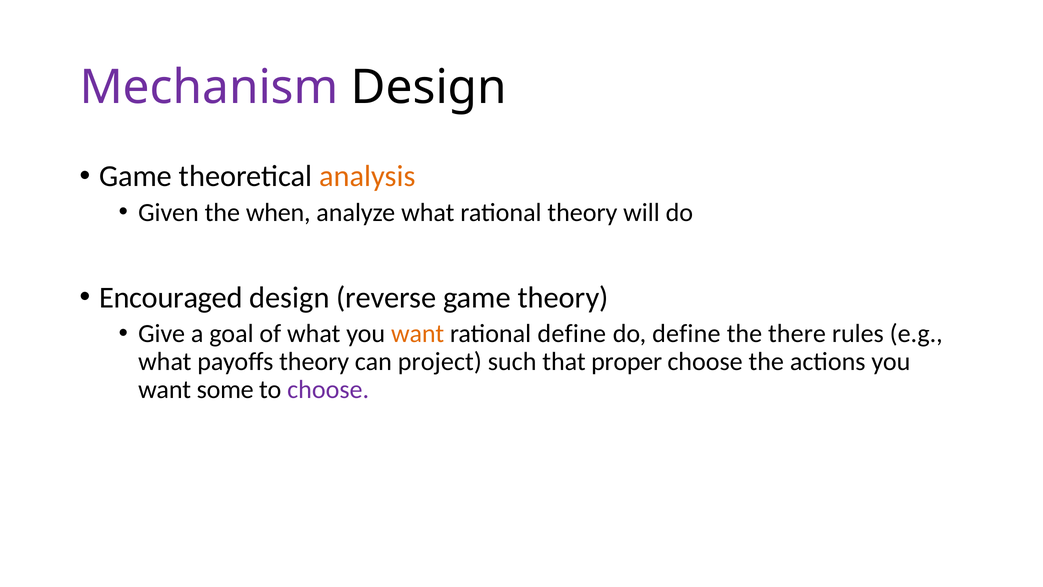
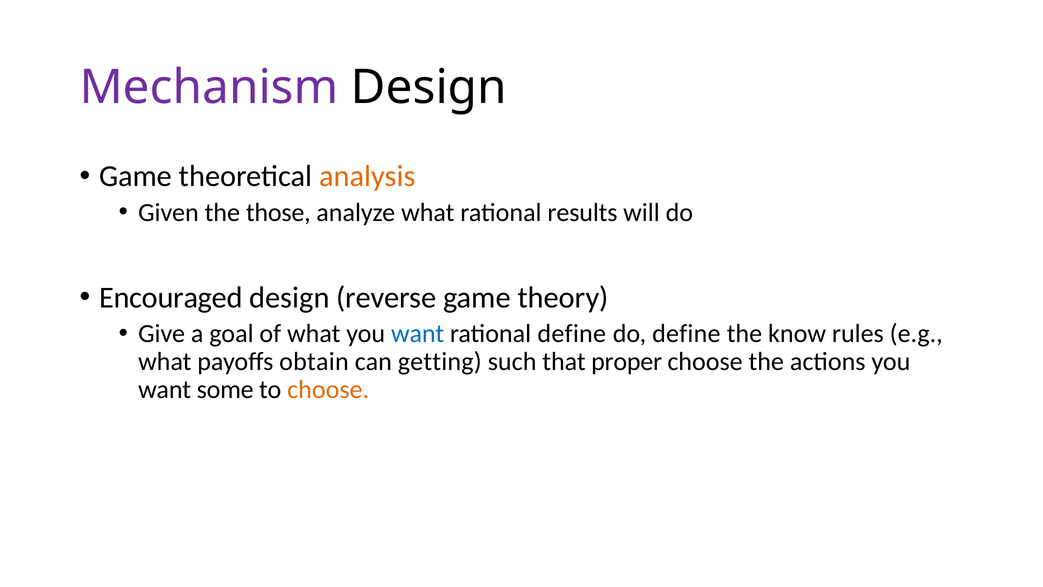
when: when -> those
rational theory: theory -> results
want at (418, 333) colour: orange -> blue
there: there -> know
payoffs theory: theory -> obtain
project: project -> getting
choose at (328, 390) colour: purple -> orange
